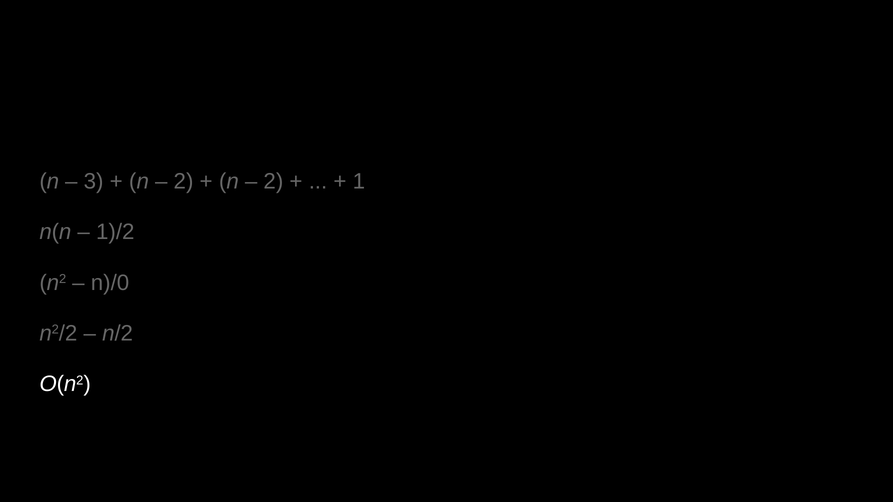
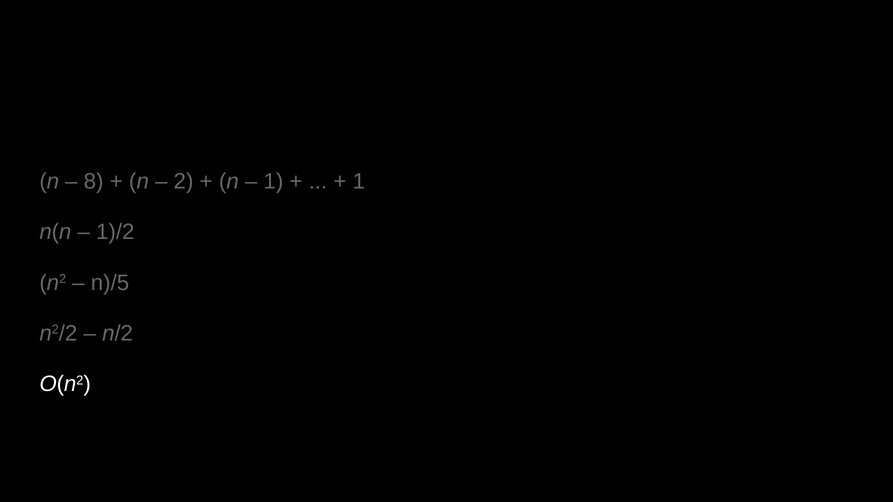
3: 3 -> 8
2 at (273, 182): 2 -> 1
n)/0: n)/0 -> n)/5
